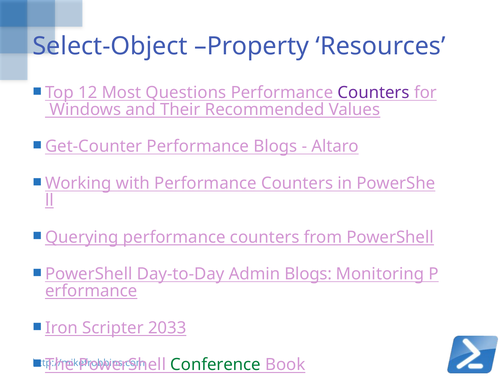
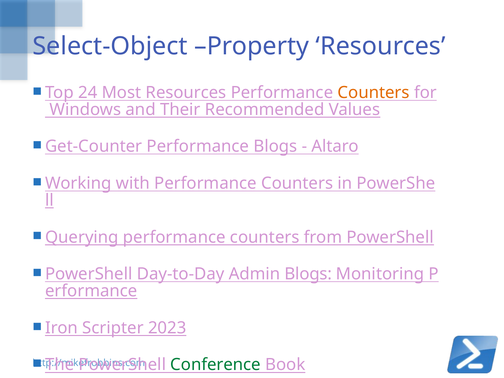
12: 12 -> 24
Most Questions: Questions -> Resources
Counters at (374, 93) colour: purple -> orange
2033: 2033 -> 2023
